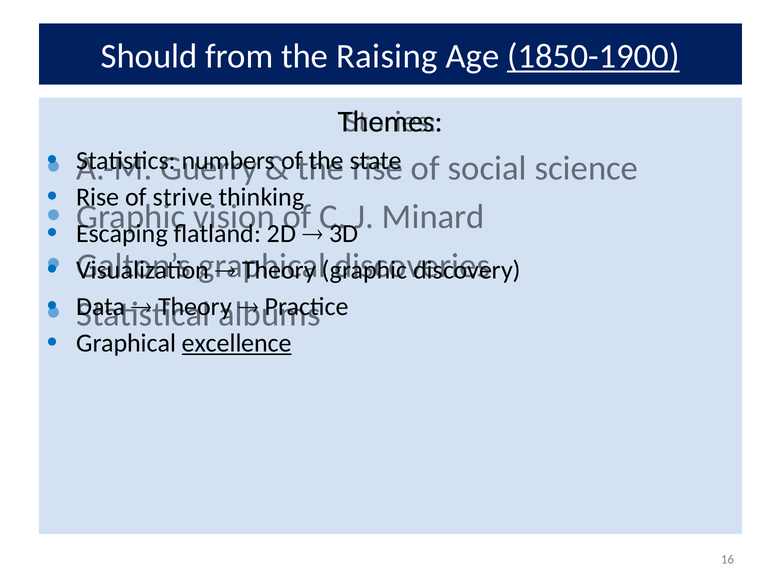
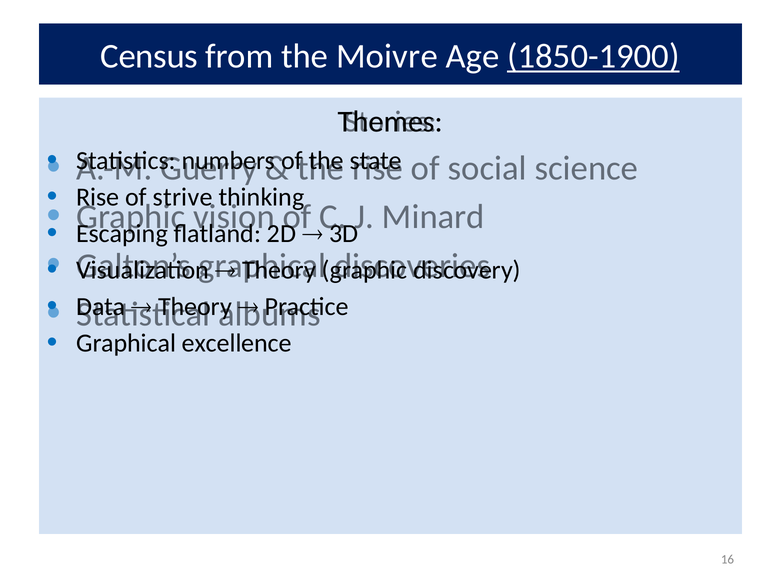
Should: Should -> Census
Raising: Raising -> Moivre
excellence underline: present -> none
